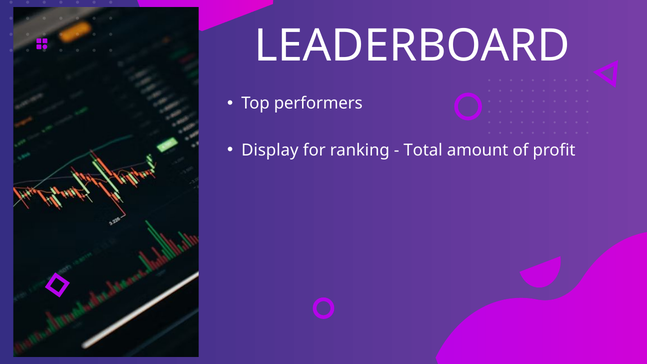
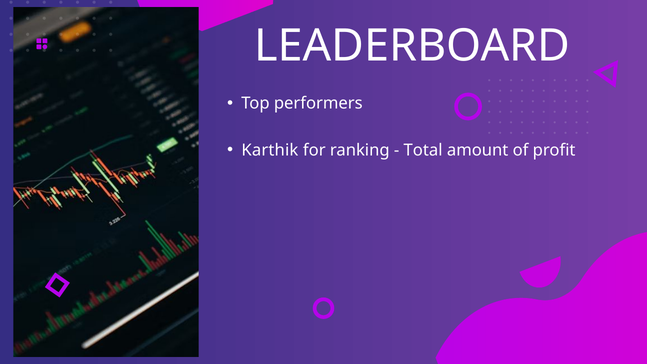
Display: Display -> Karthik
